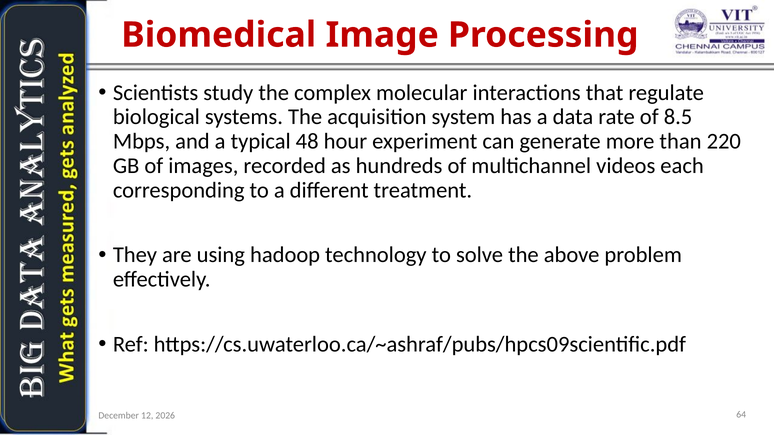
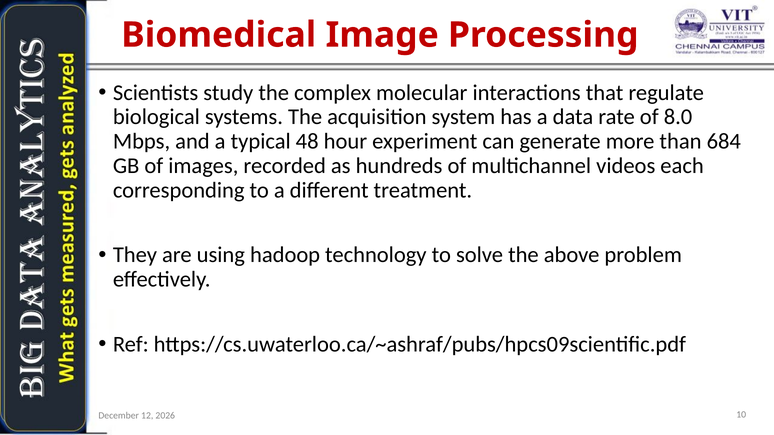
8.5: 8.5 -> 8.0
220: 220 -> 684
64: 64 -> 10
